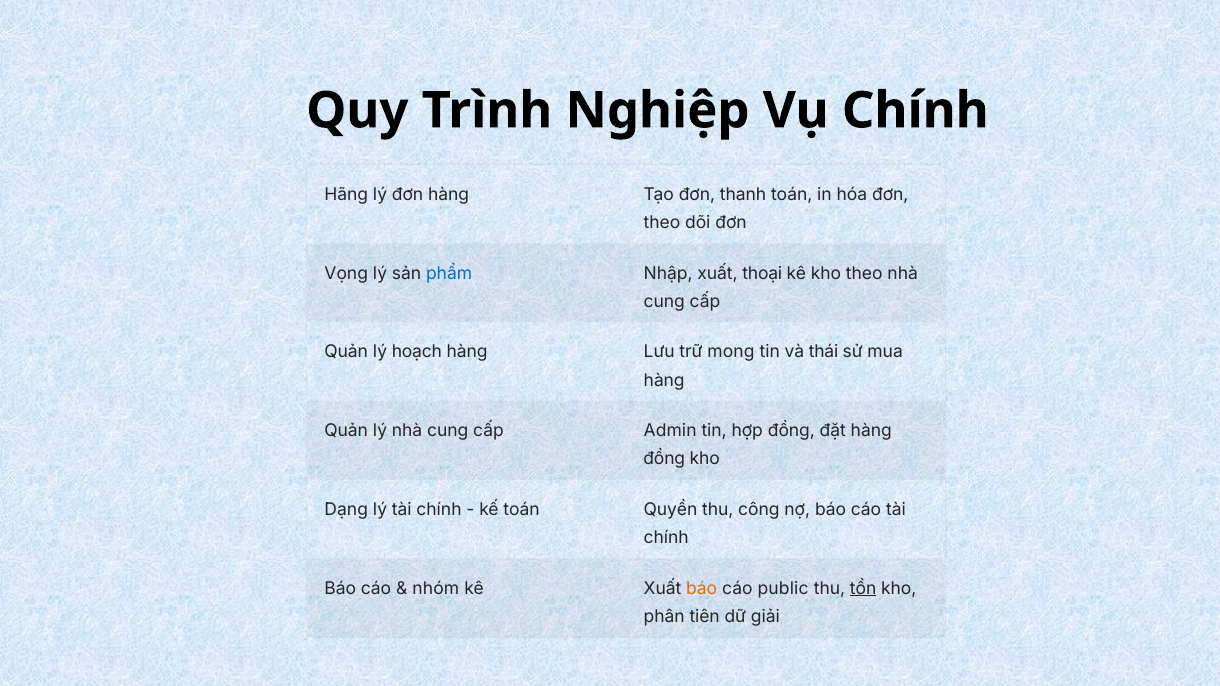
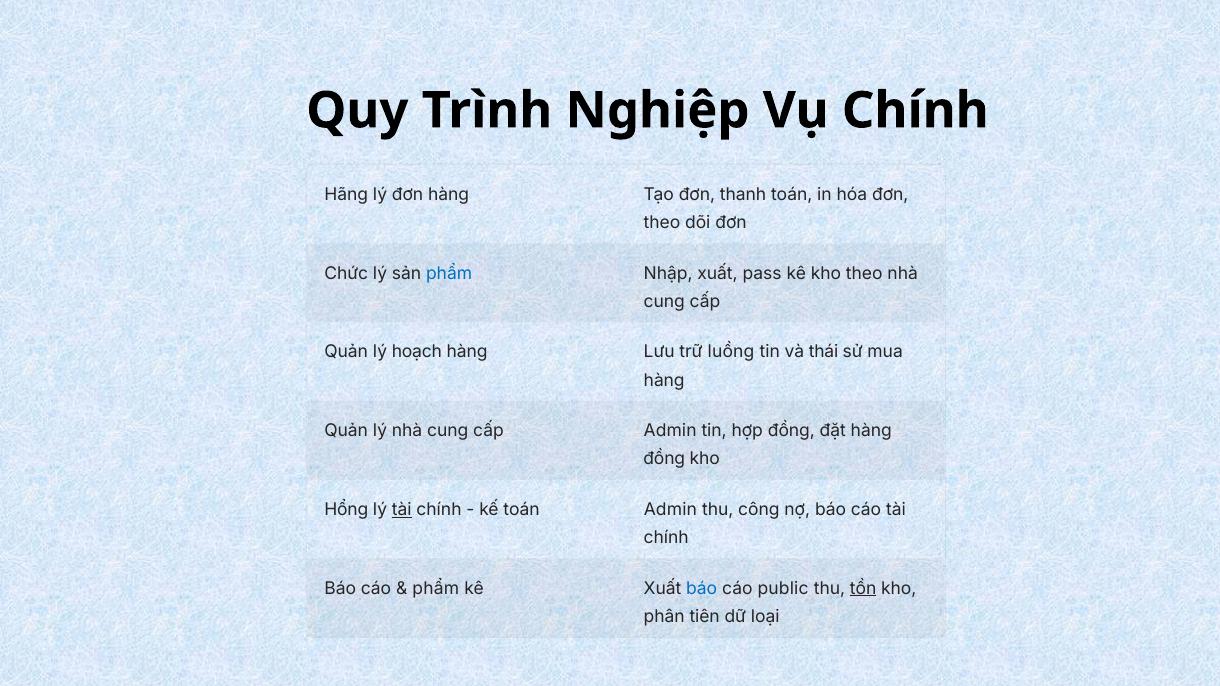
Vọng: Vọng -> Chức
thoại: thoại -> pass
mong: mong -> luồng
Dạng: Dạng -> Hổng
tài at (402, 510) underline: none -> present
toán Quyền: Quyền -> Admin
nhóm at (436, 589): nhóm -> phẩm
báo at (702, 589) colour: orange -> blue
giải: giải -> loại
